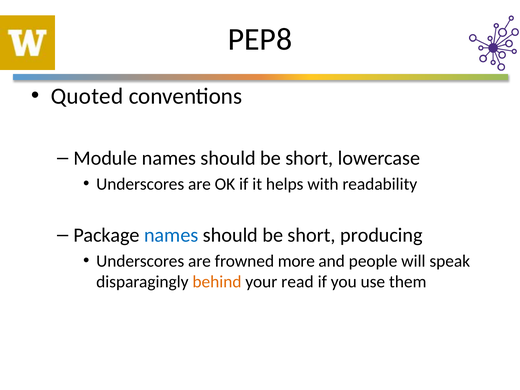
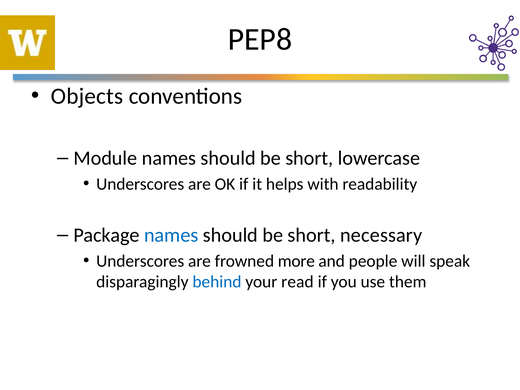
Quoted: Quoted -> Objects
producing: producing -> necessary
behind colour: orange -> blue
